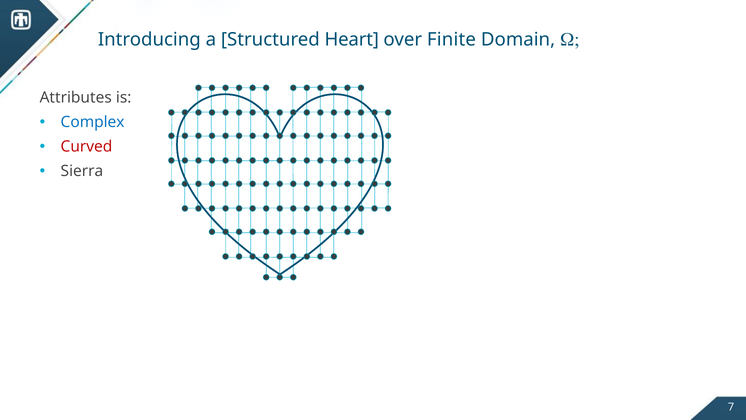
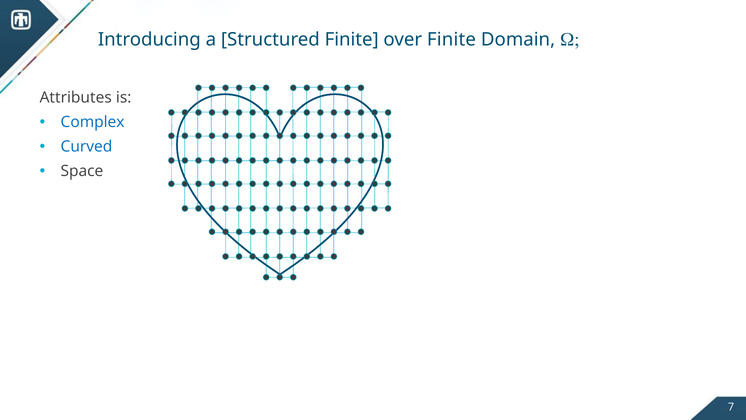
Structured Heart: Heart -> Finite
Curved colour: red -> blue
Sierra: Sierra -> Space
